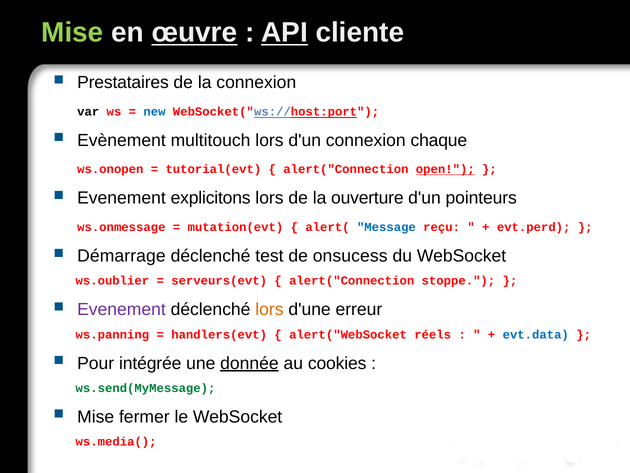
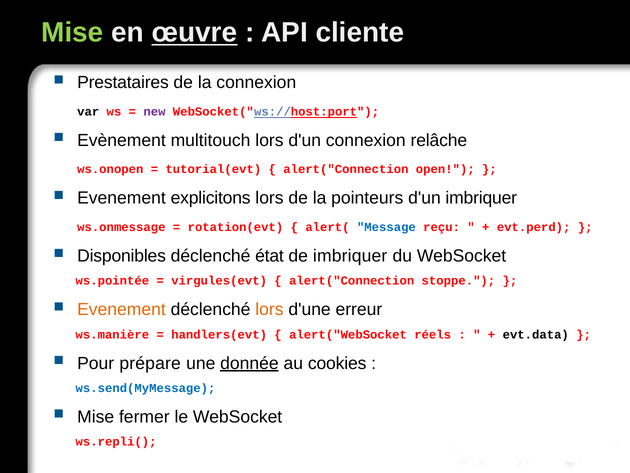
API underline: present -> none
new colour: blue -> purple
chaque: chaque -> relâche
open underline: present -> none
ouverture: ouverture -> pointeurs
d'un pointeurs: pointeurs -> imbriquer
mutation(evt: mutation(evt -> rotation(evt
Démarrage: Démarrage -> Disponibles
test: test -> état
de onsucess: onsucess -> imbriquer
ws.oublier: ws.oublier -> ws.pointée
serveurs(evt: serveurs(evt -> virgules(evt
Evenement at (121, 309) colour: purple -> orange
ws.panning: ws.panning -> ws.manière
evt.data colour: blue -> black
intégrée: intégrée -> prépare
ws.send(MyMessage colour: green -> blue
ws.media(: ws.media( -> ws.repli(
